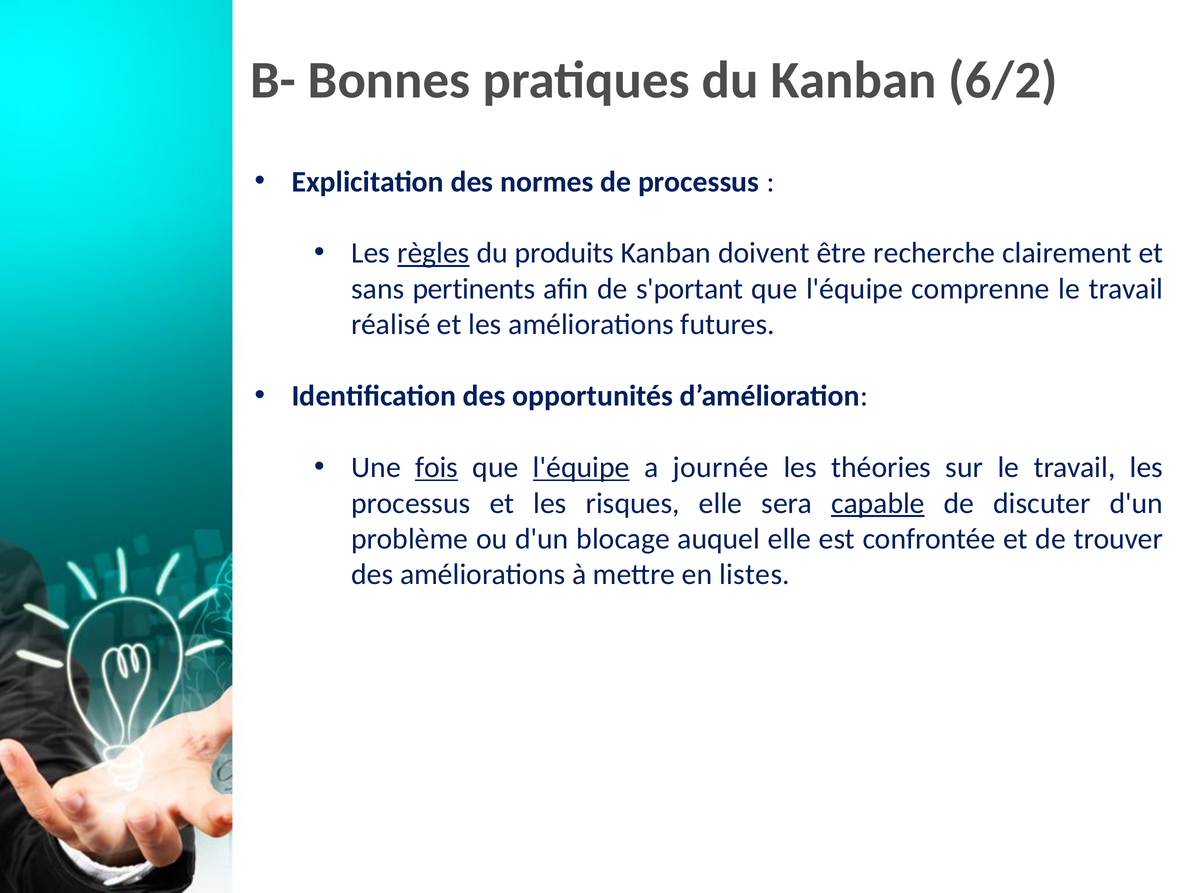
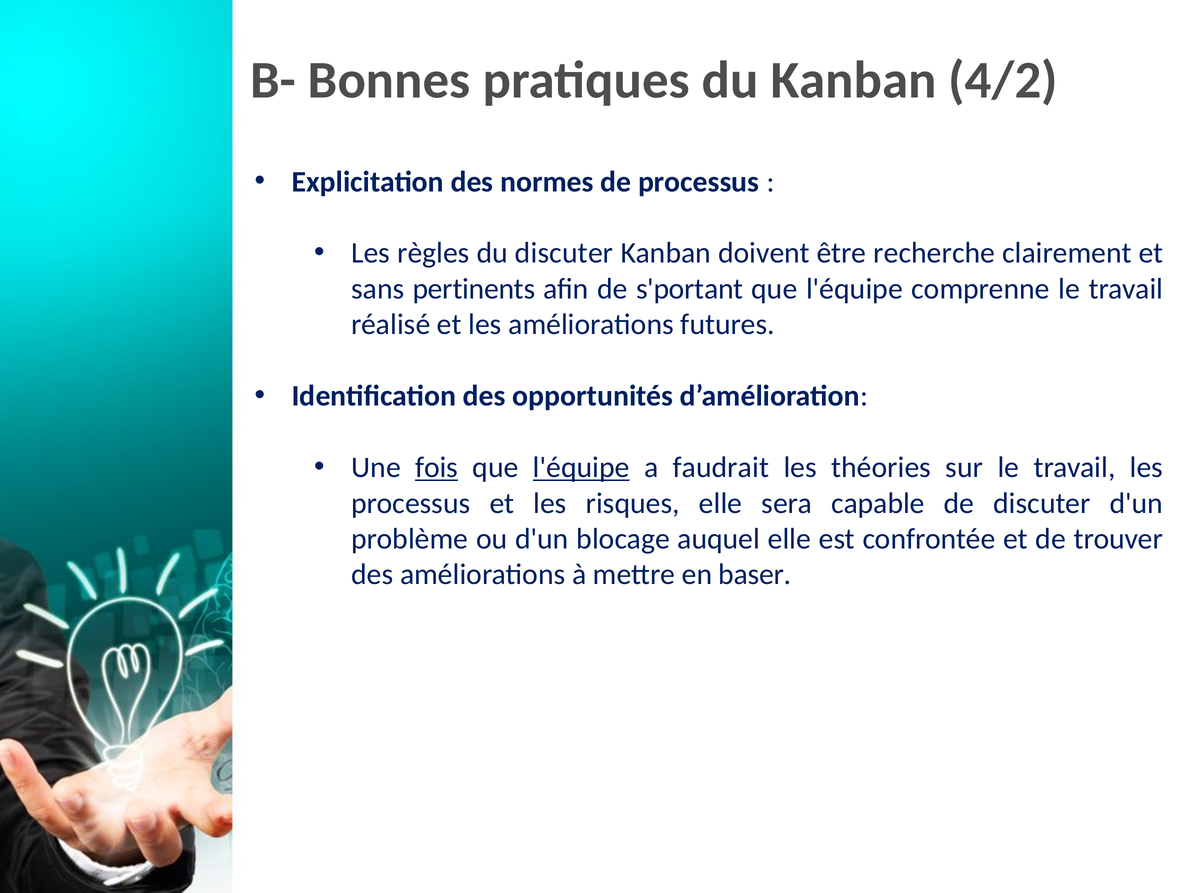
6/2: 6/2 -> 4/2
règles underline: present -> none
du produits: produits -> discuter
journée: journée -> faudrait
capable underline: present -> none
listes: listes -> baser
